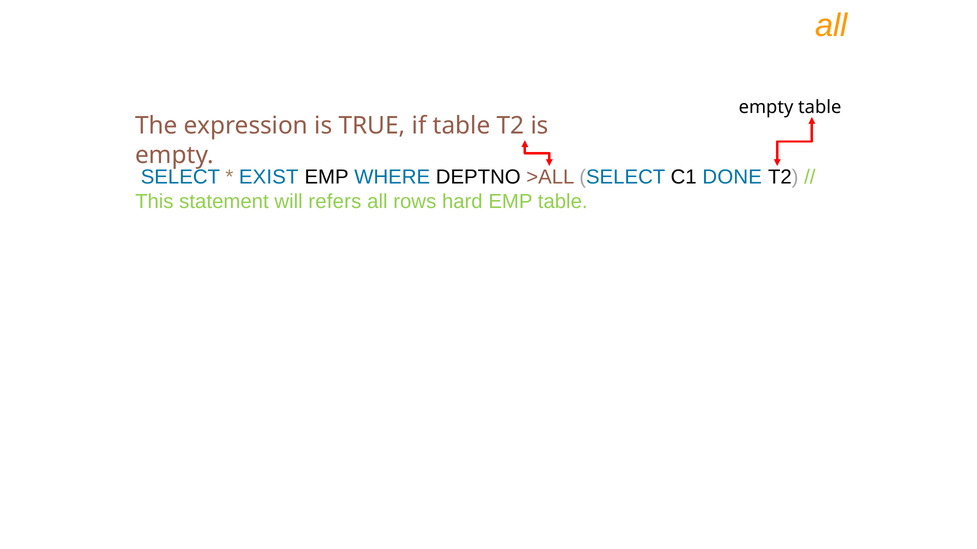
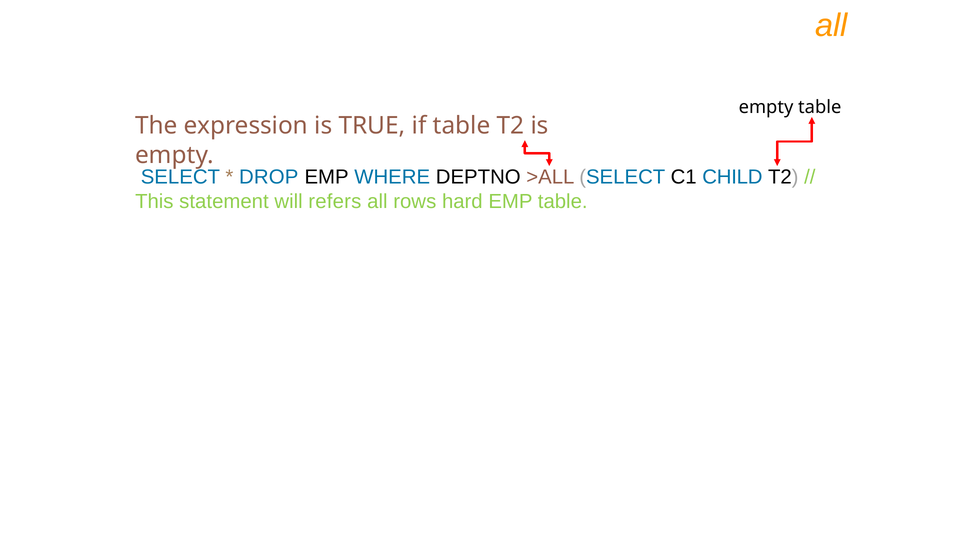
EXIST: EXIST -> DROP
DONE: DONE -> CHILD
